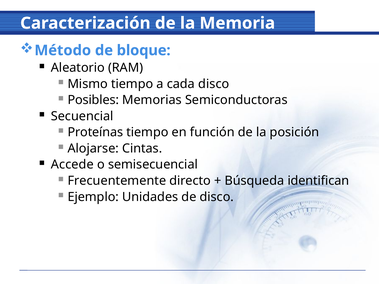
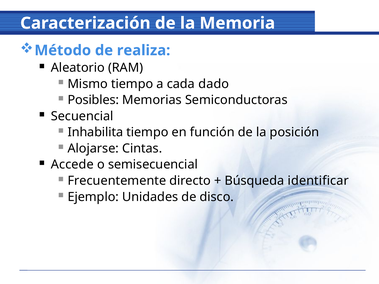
bloque: bloque -> realiza
cada disco: disco -> dado
Proteínas: Proteínas -> Inhabilita
identifican: identifican -> identificar
